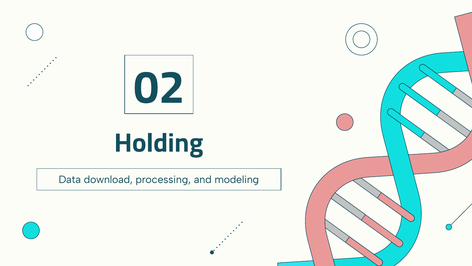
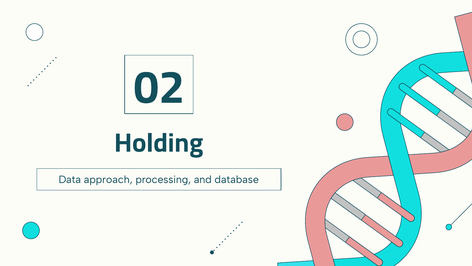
download: download -> approach
modeling: modeling -> database
